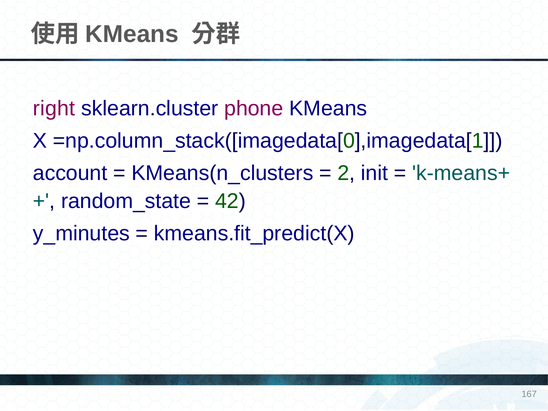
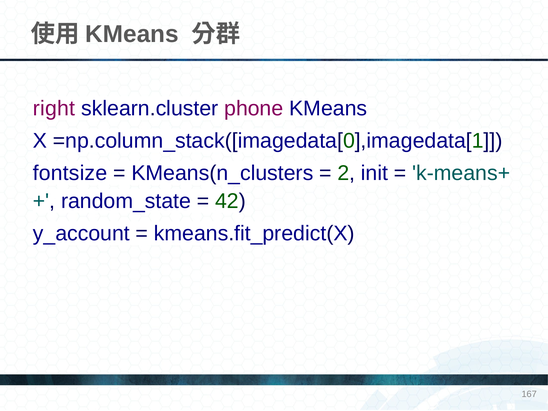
account: account -> fontsize
y_minutes: y_minutes -> y_account
